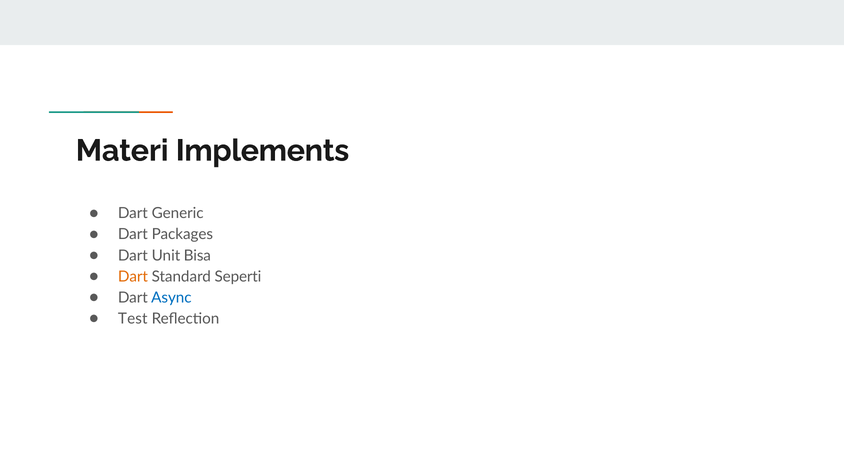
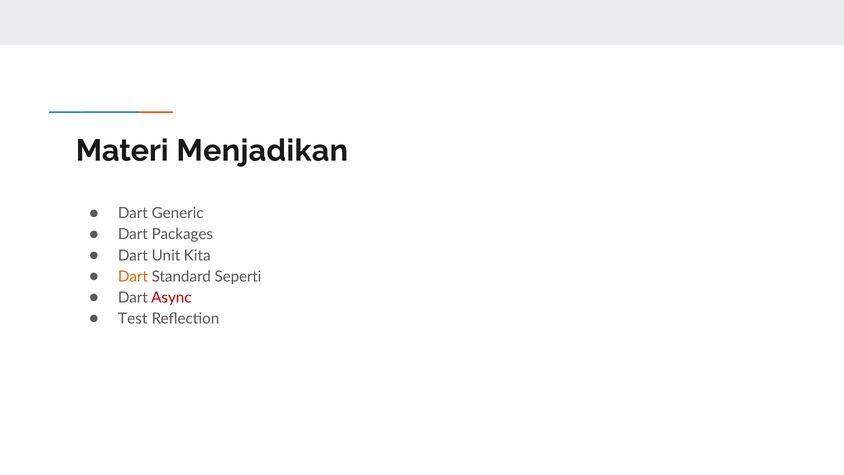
Implements: Implements -> Menjadikan
Bisa: Bisa -> Kita
Async colour: blue -> red
